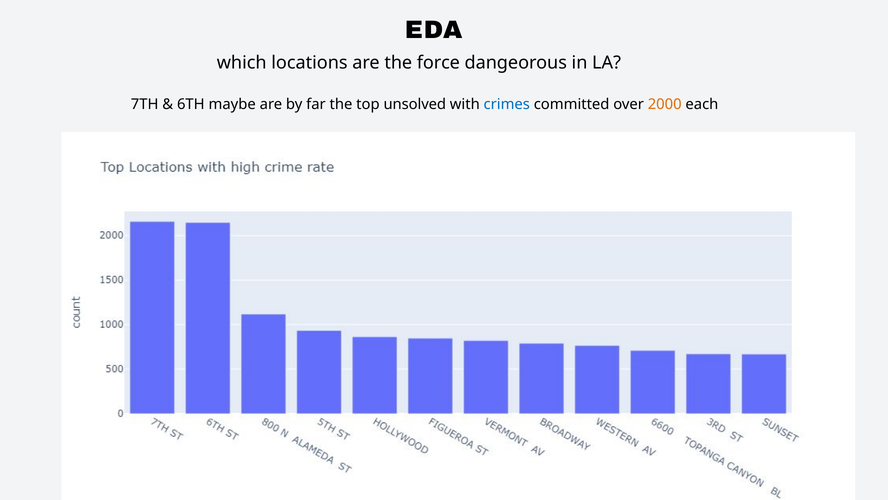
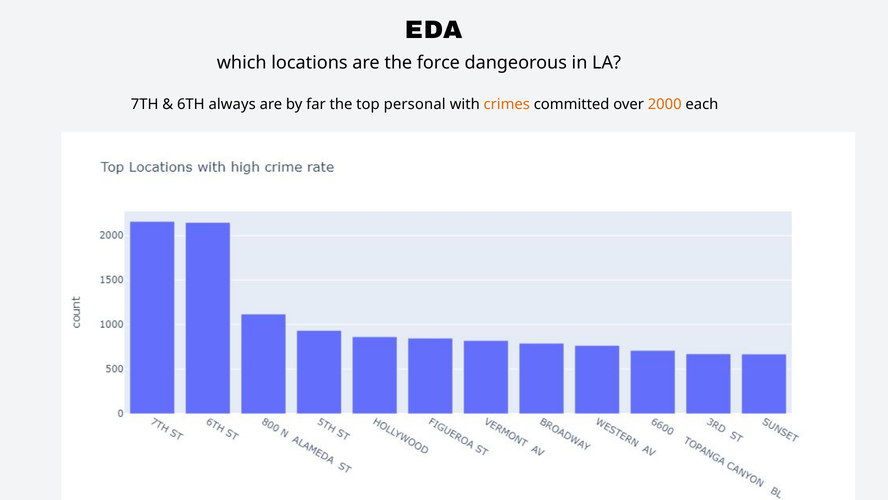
maybe: maybe -> always
unsolved: unsolved -> personal
crimes colour: blue -> orange
